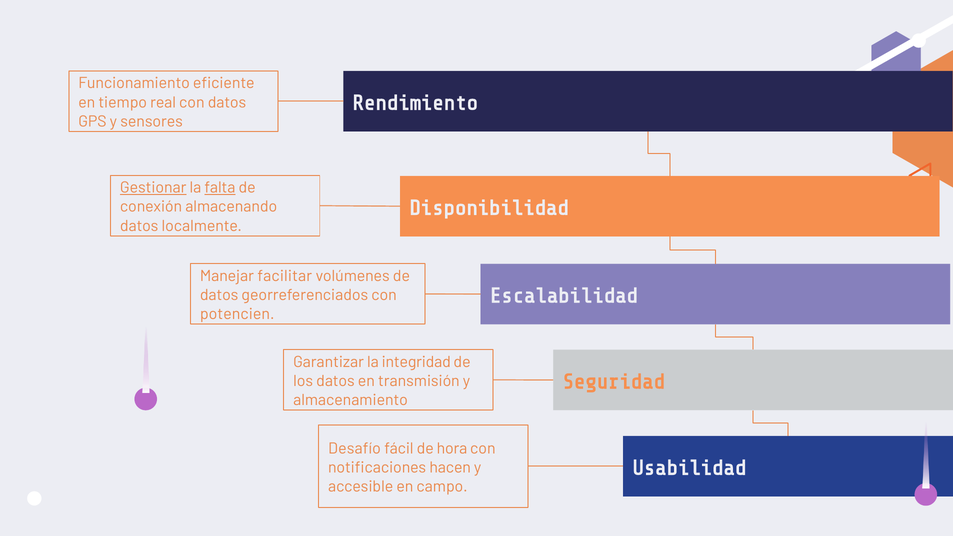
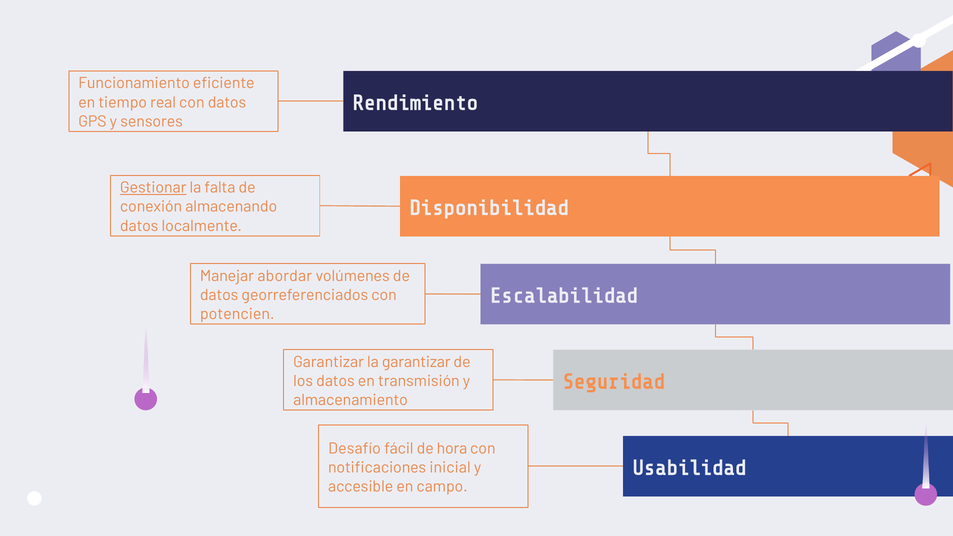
falta underline: present -> none
facilitar: facilitar -> abordar
la integridad: integridad -> garantizar
hacen: hacen -> inicial
